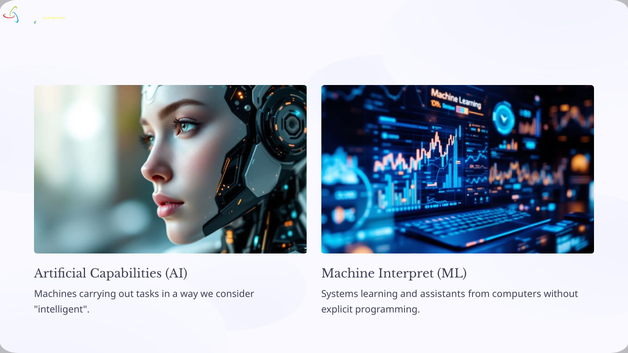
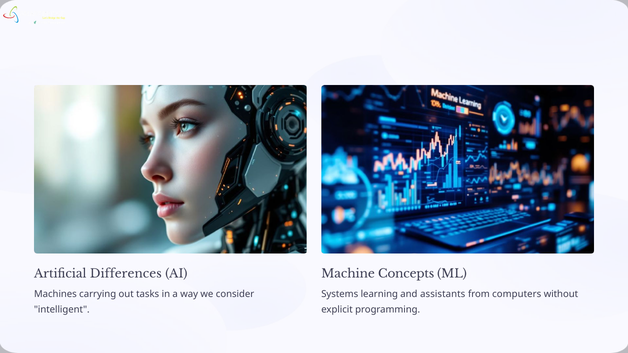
Capabilities: Capabilities -> Differences
Interpret: Interpret -> Concepts
